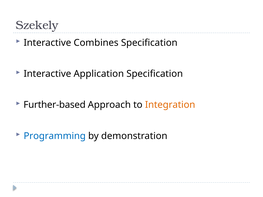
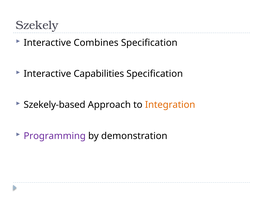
Application: Application -> Capabilities
Further-based: Further-based -> Szekely-based
Programming colour: blue -> purple
